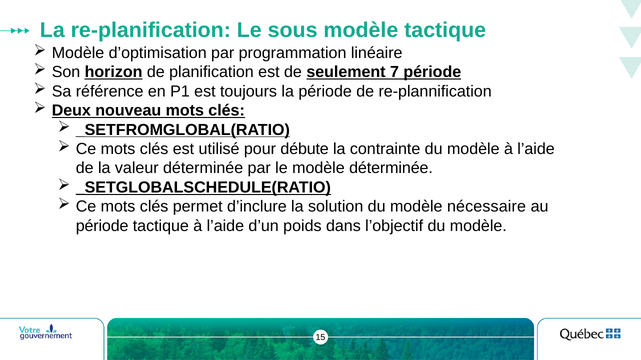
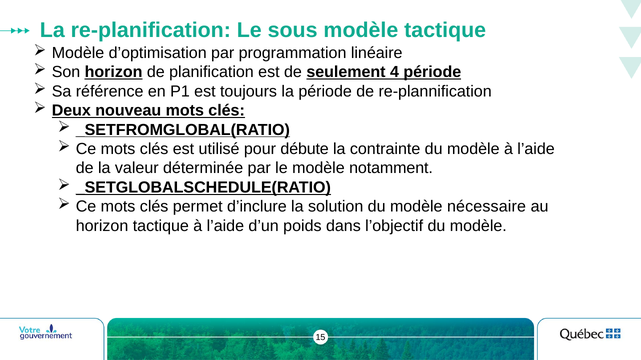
7: 7 -> 4
modèle déterminée: déterminée -> notamment
période at (102, 226): période -> horizon
